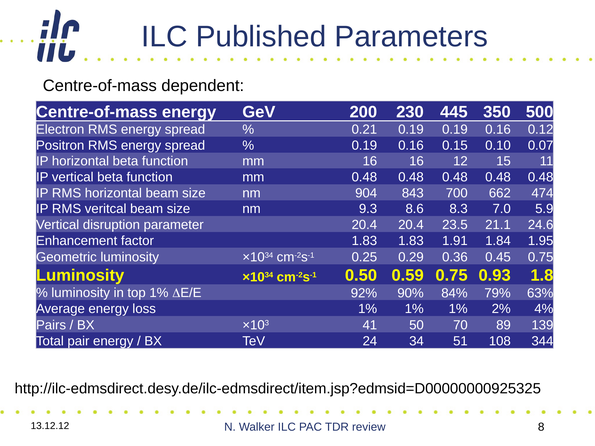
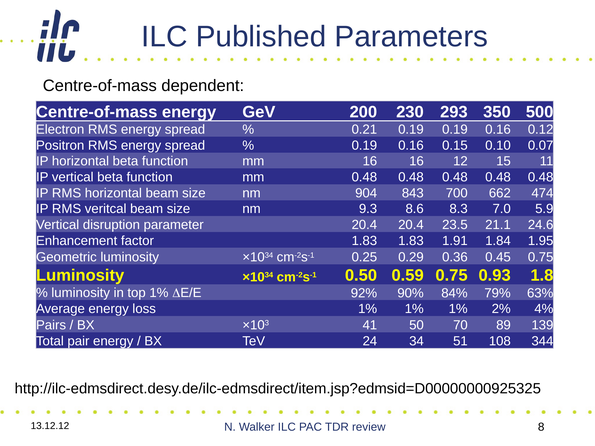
445: 445 -> 293
